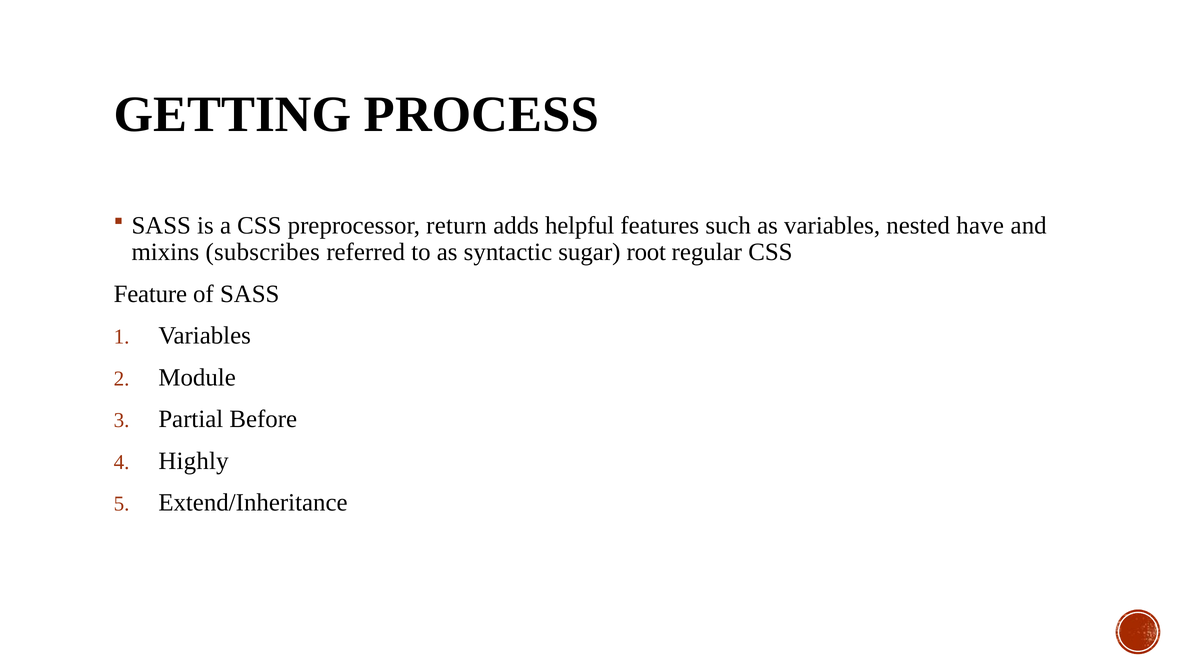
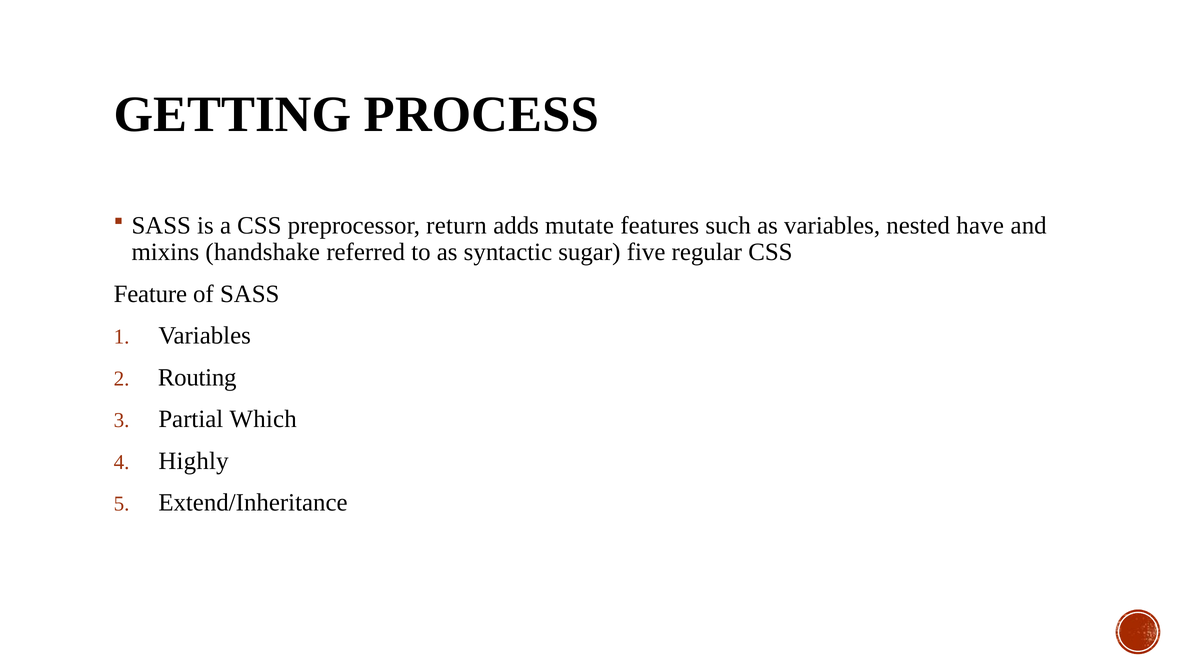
helpful: helpful -> mutate
subscribes: subscribes -> handshake
root: root -> five
Module: Module -> Routing
Before: Before -> Which
